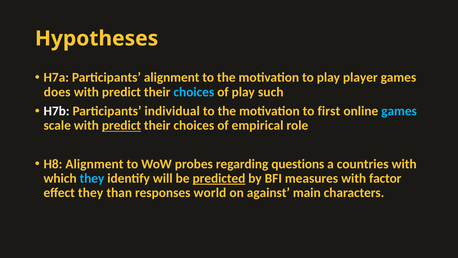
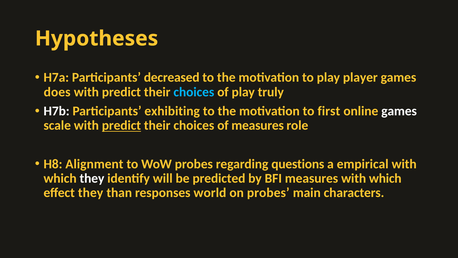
Participants alignment: alignment -> decreased
such: such -> truly
individual: individual -> exhibiting
games at (399, 111) colour: light blue -> white
of empirical: empirical -> measures
countries: countries -> empirical
they at (92, 178) colour: light blue -> white
predicted underline: present -> none
measures with factor: factor -> which
on against: against -> probes
